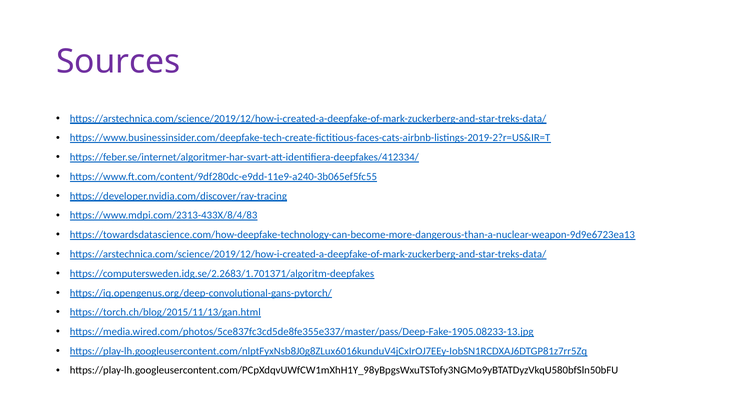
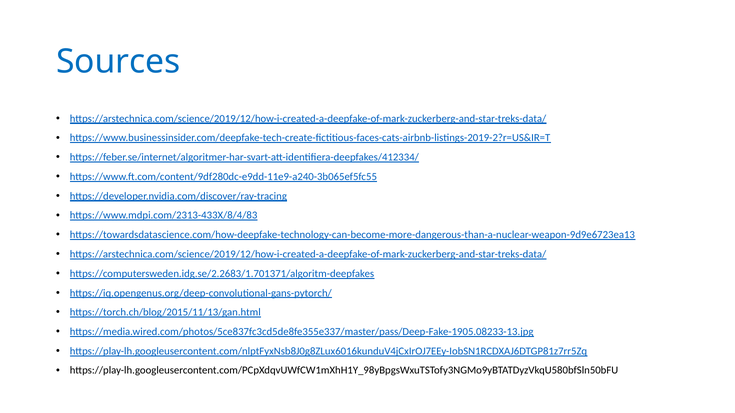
Sources colour: purple -> blue
